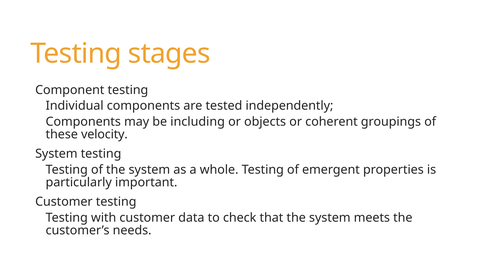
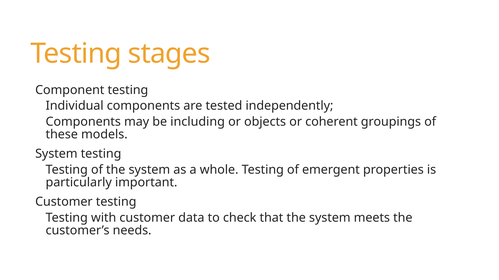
velocity: velocity -> models
